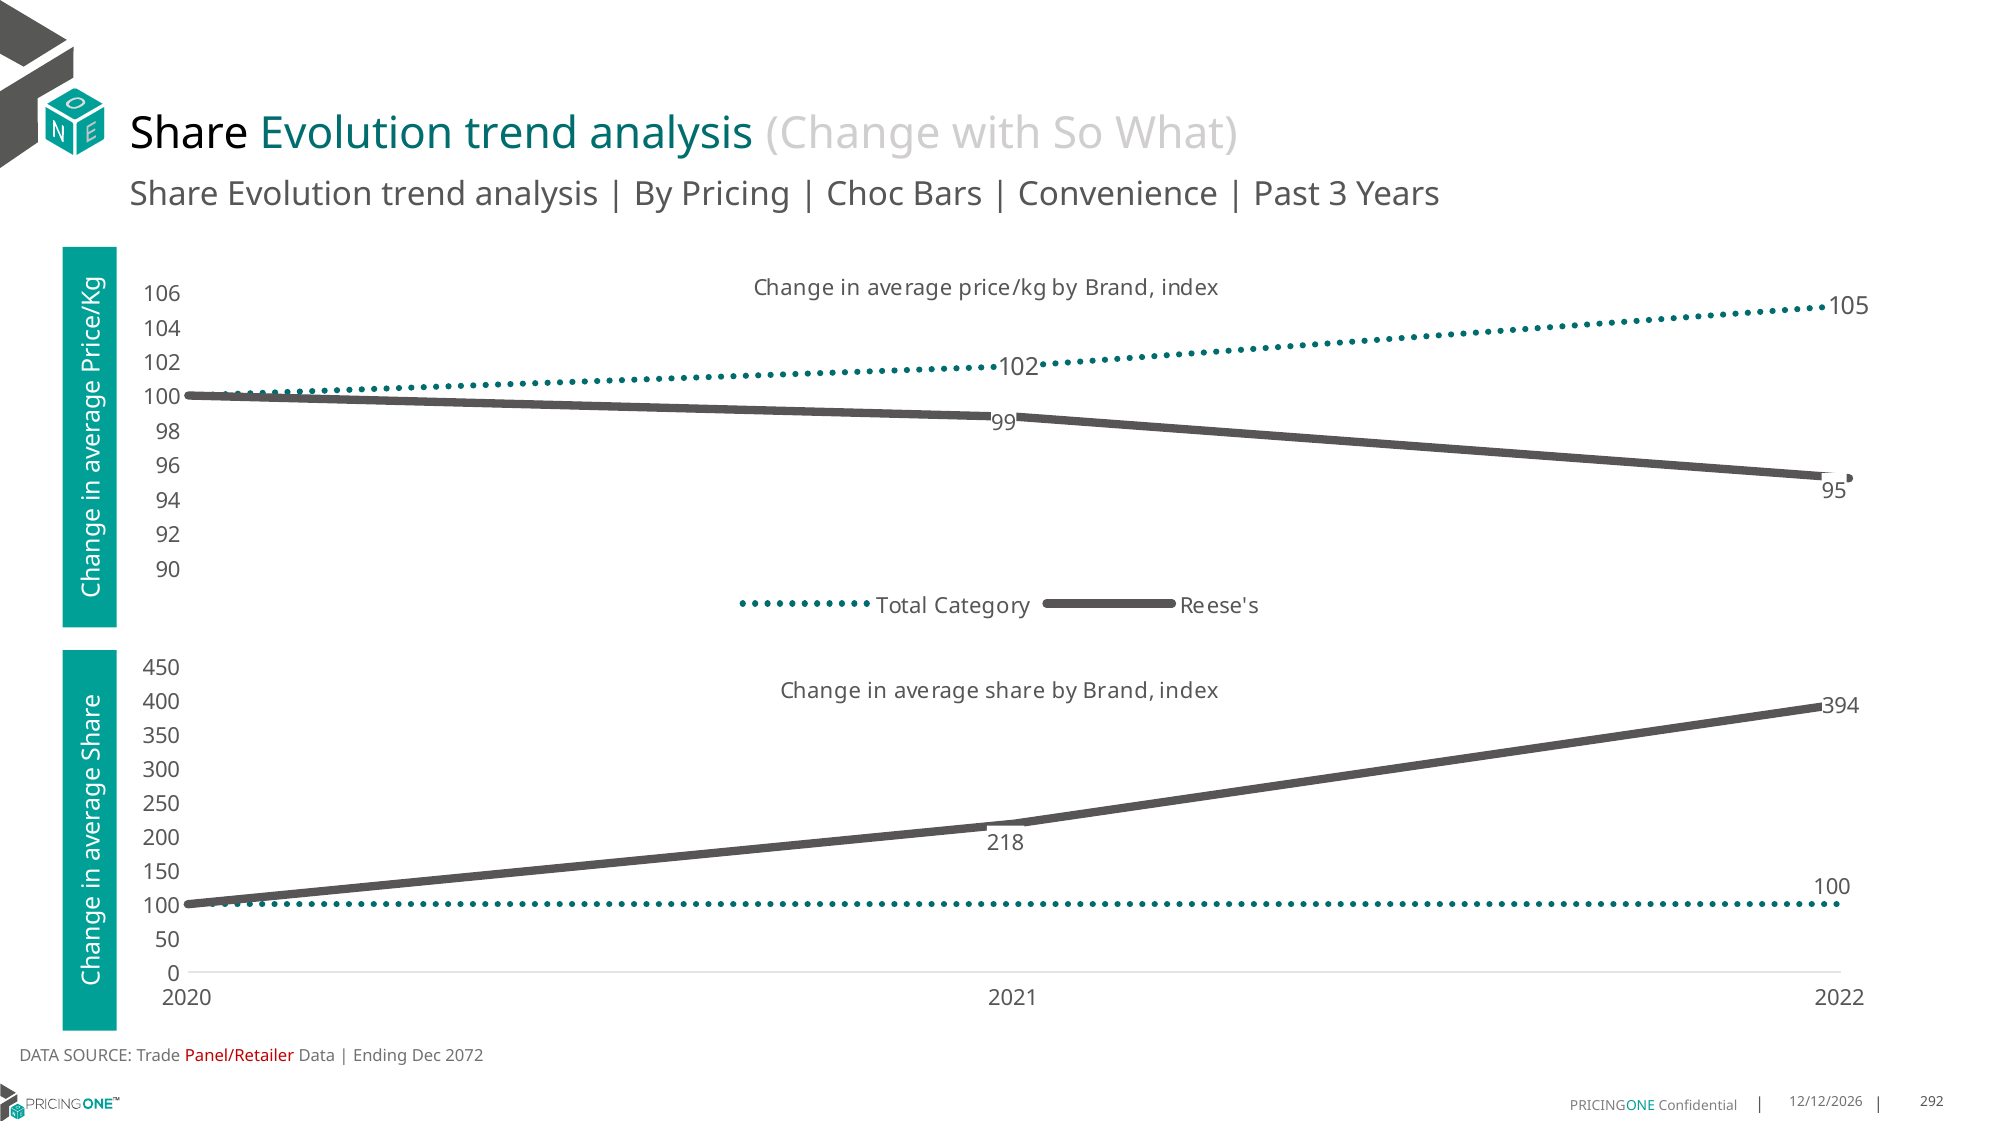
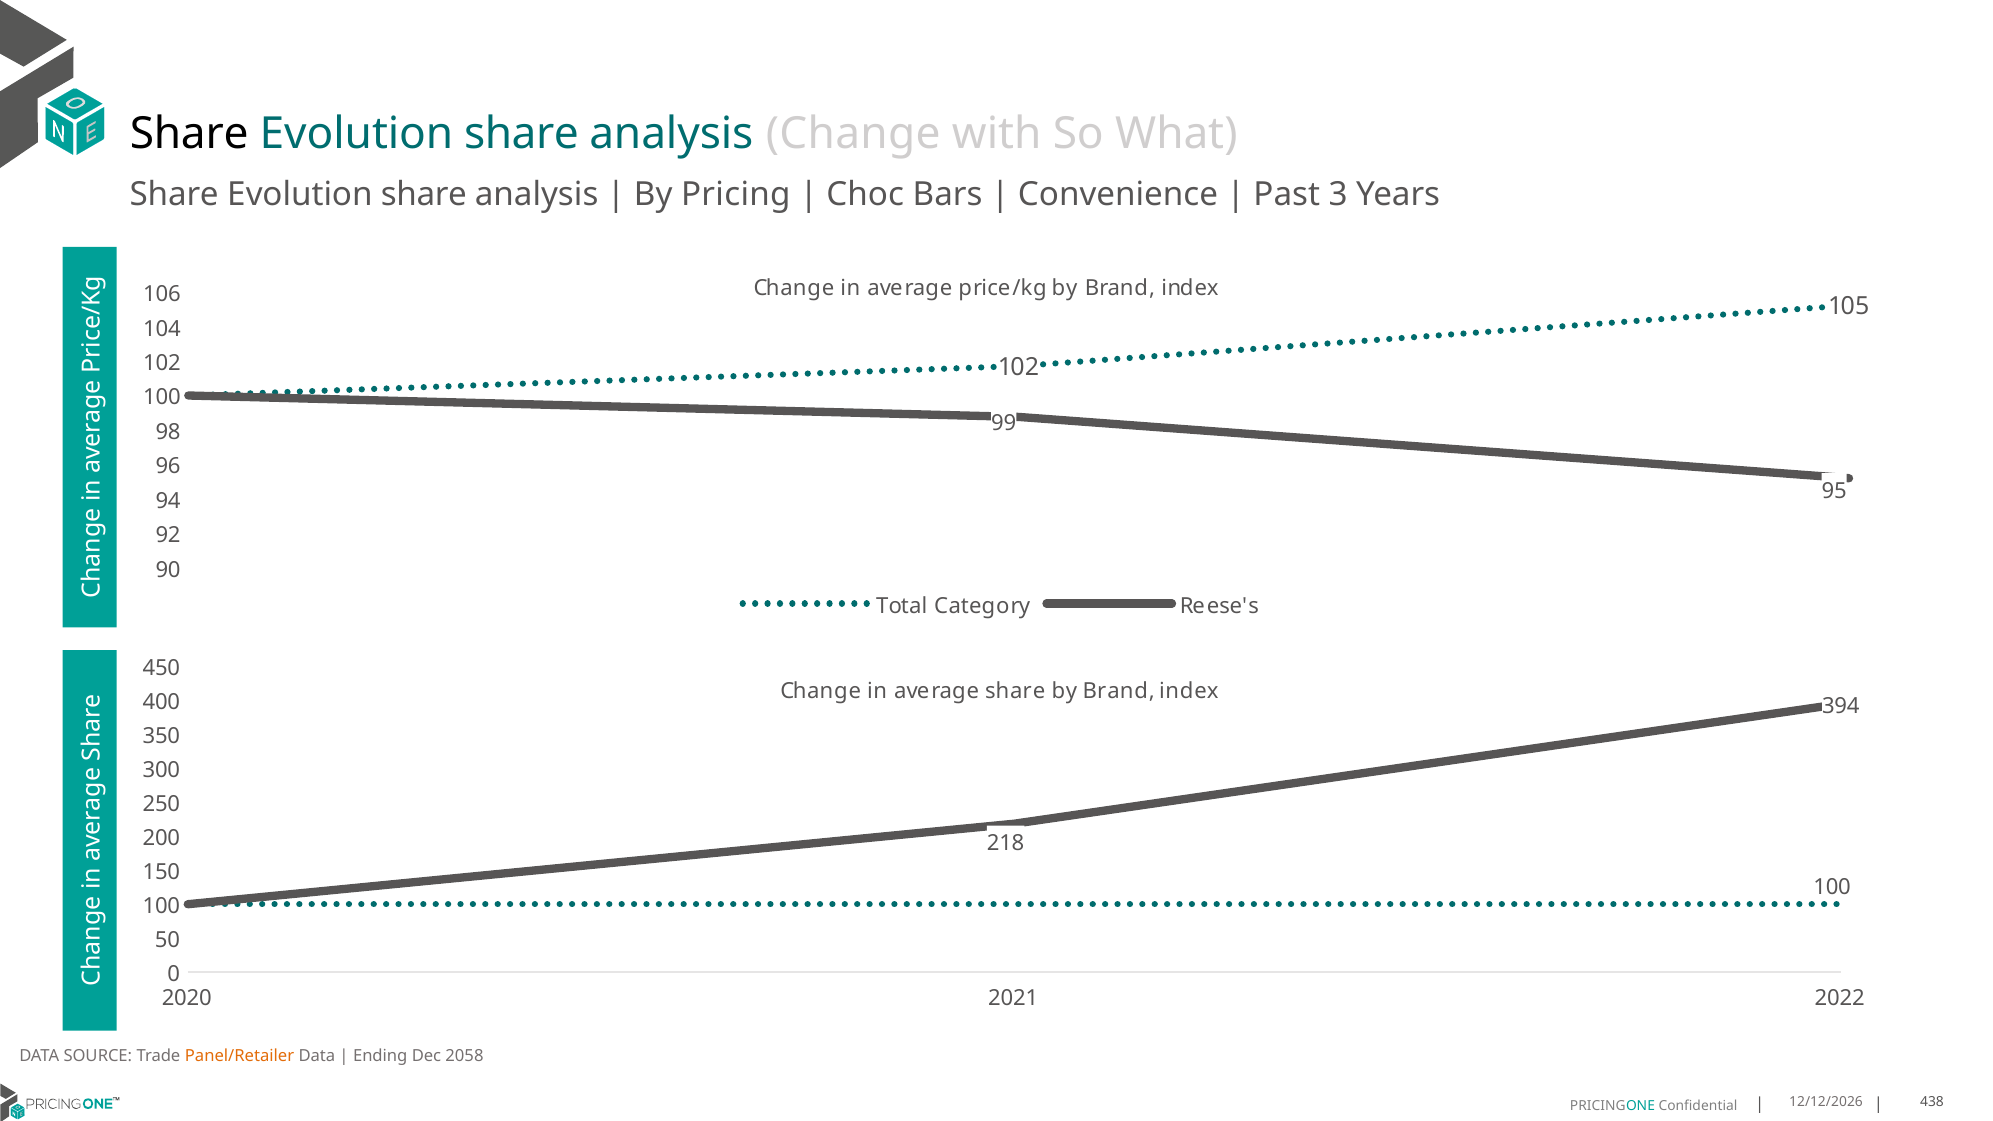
trend at (521, 134): trend -> share
trend at (424, 194): trend -> share
Panel/Retailer colour: red -> orange
2072: 2072 -> 2058
292: 292 -> 438
